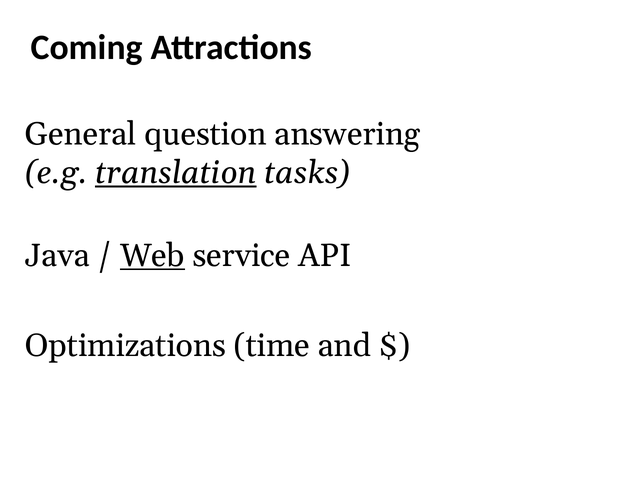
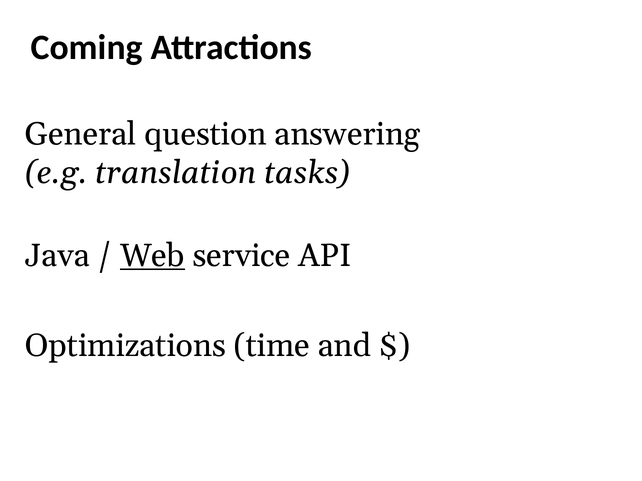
translation underline: present -> none
